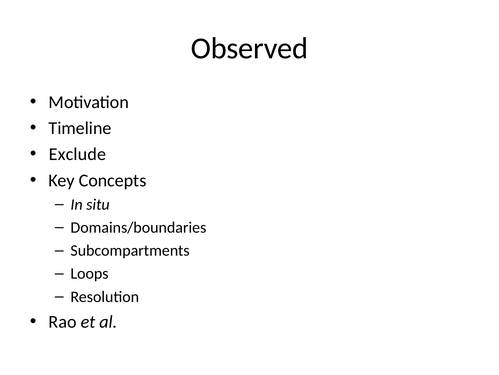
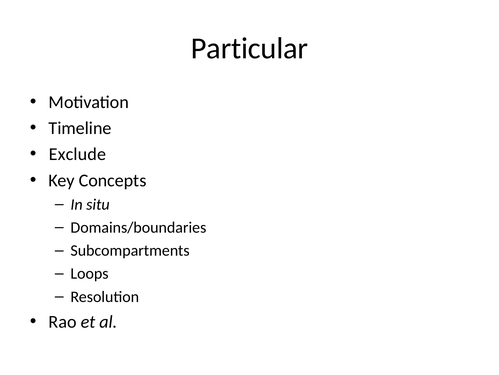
Observed: Observed -> Particular
